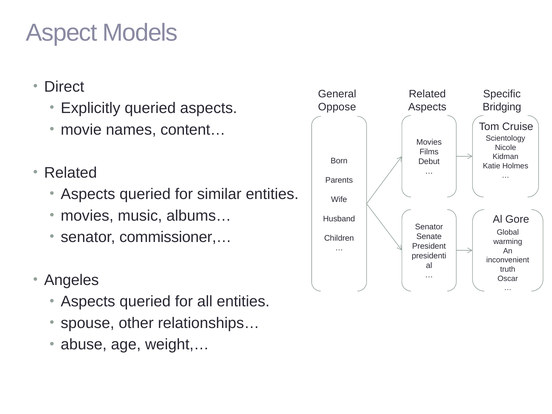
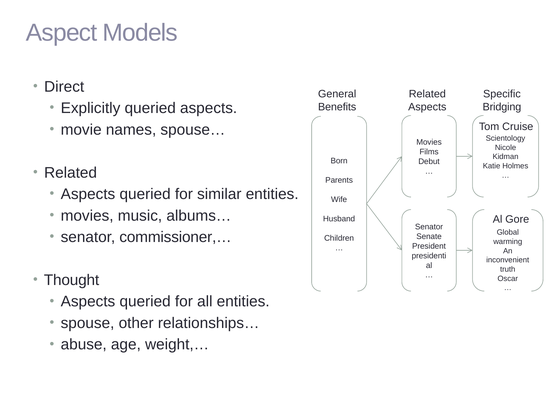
Oppose: Oppose -> Benefits
content…: content… -> spouse…
Angeles: Angeles -> Thought
